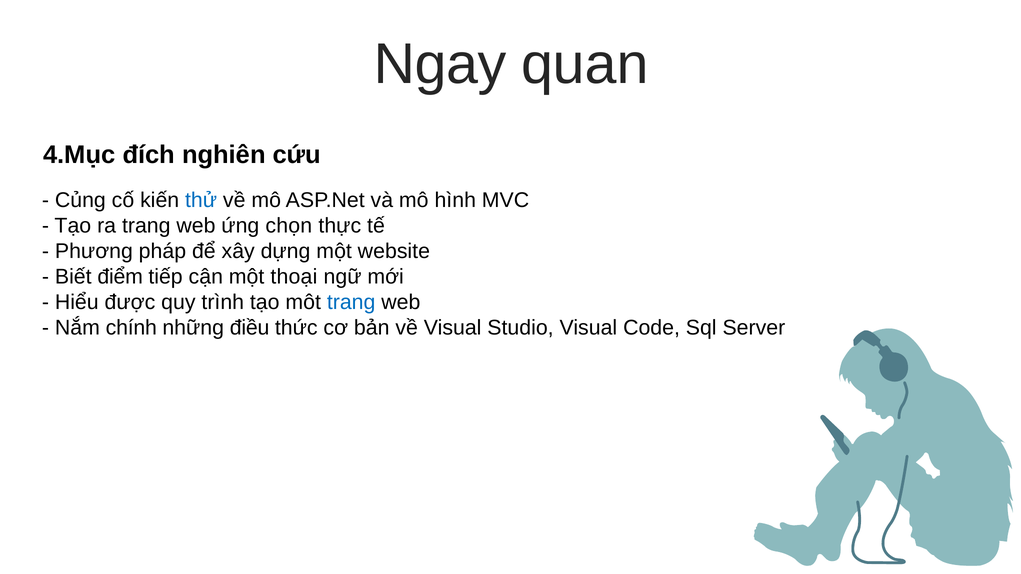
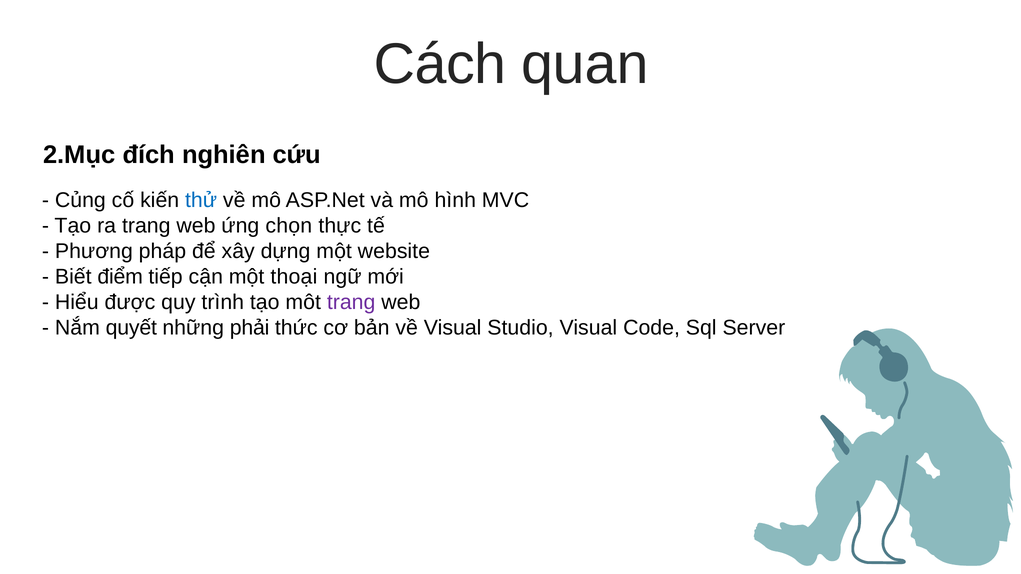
Ngay: Ngay -> Cách
4.Mục: 4.Mục -> 2.Mục
trang at (351, 302) colour: blue -> purple
chính: chính -> quyết
điều: điều -> phải
